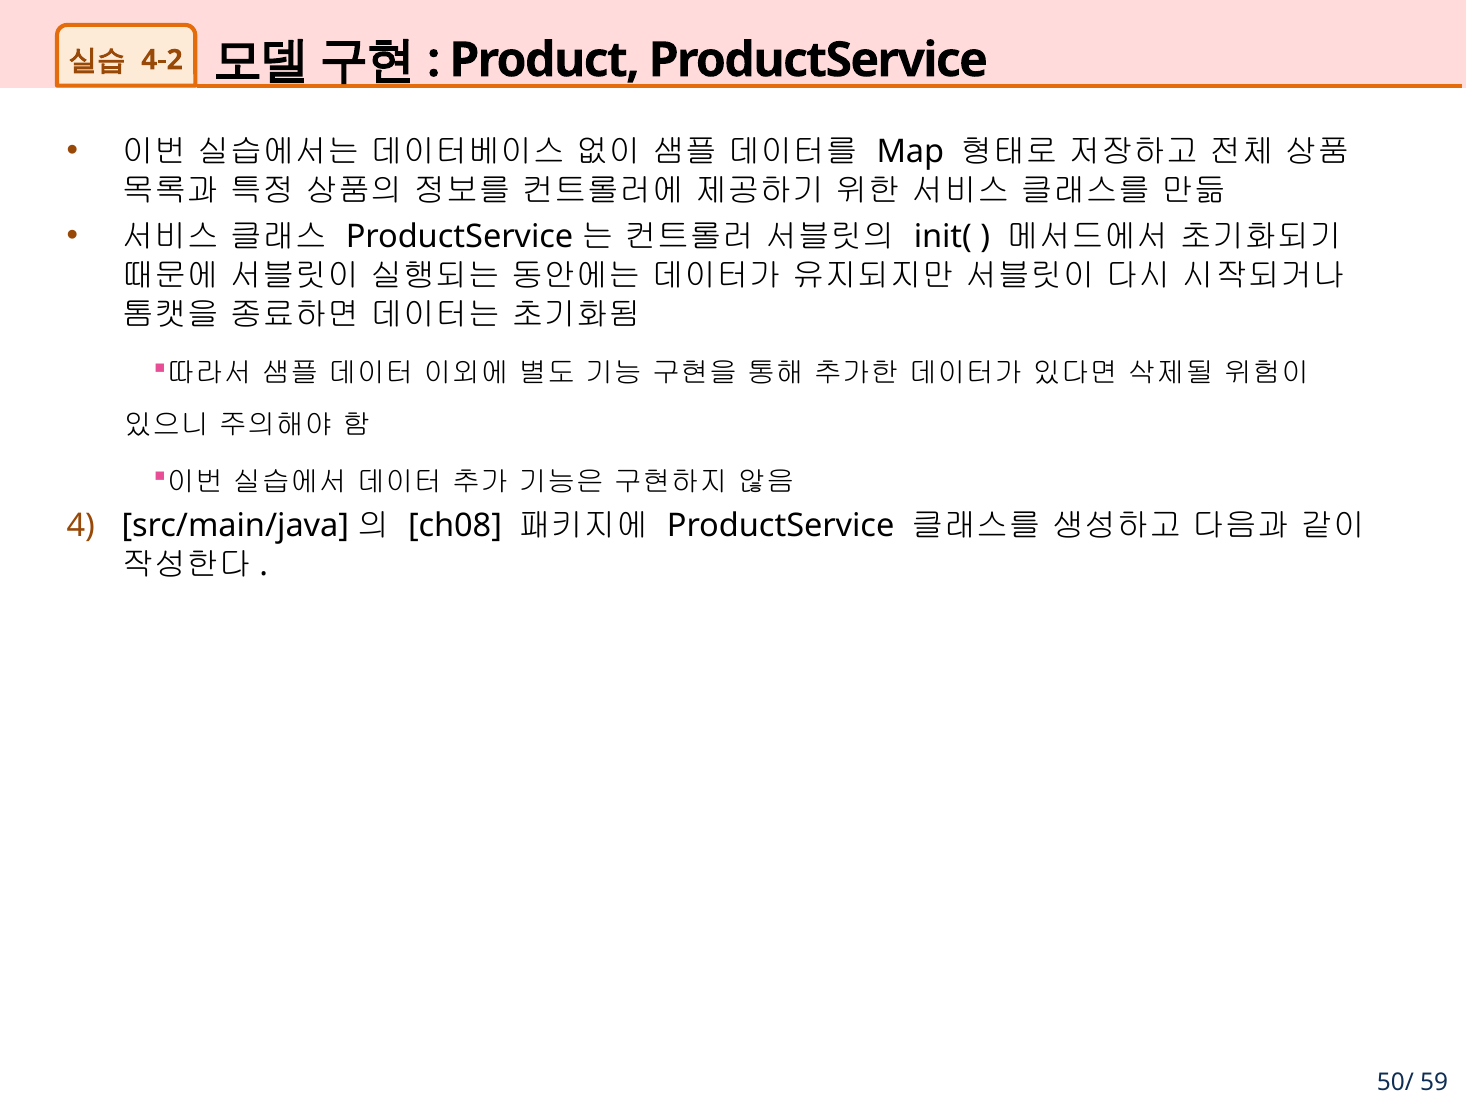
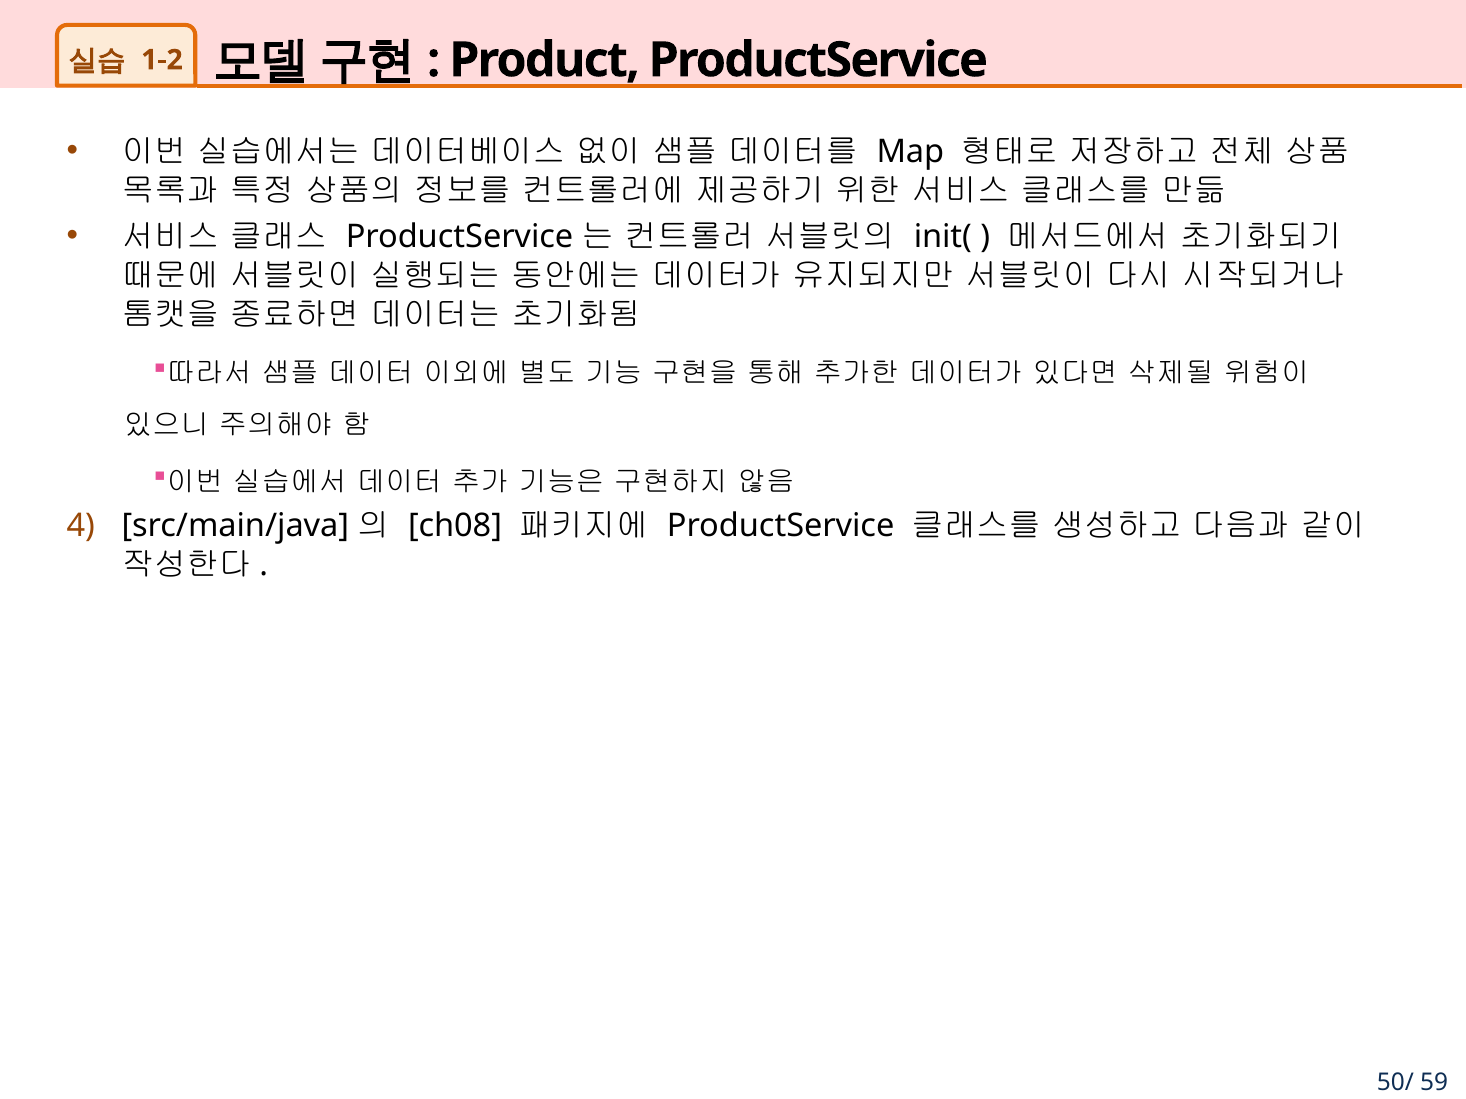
4-2: 4-2 -> 1-2
